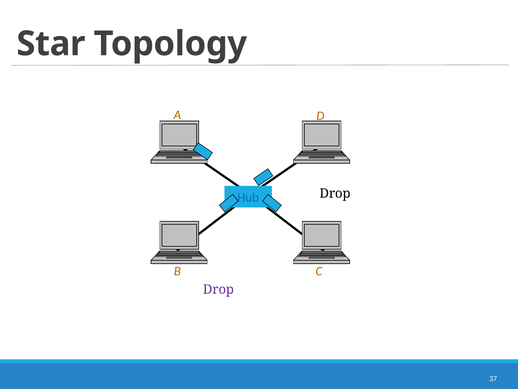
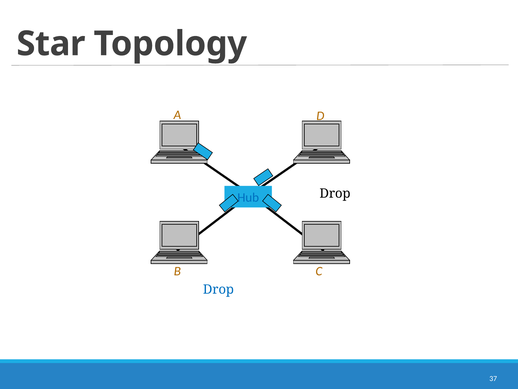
Drop at (218, 289) colour: purple -> blue
